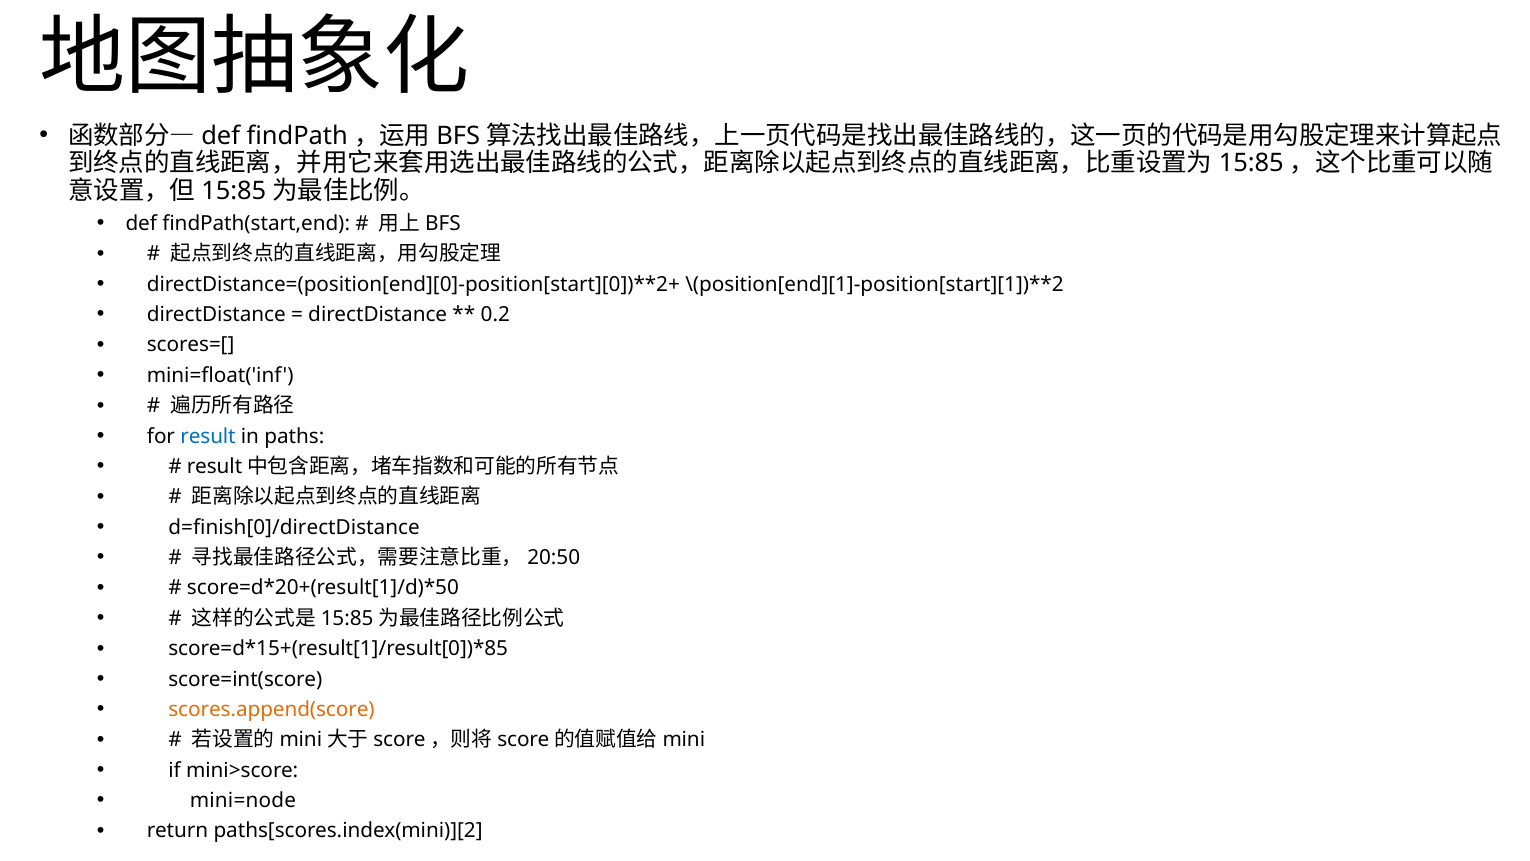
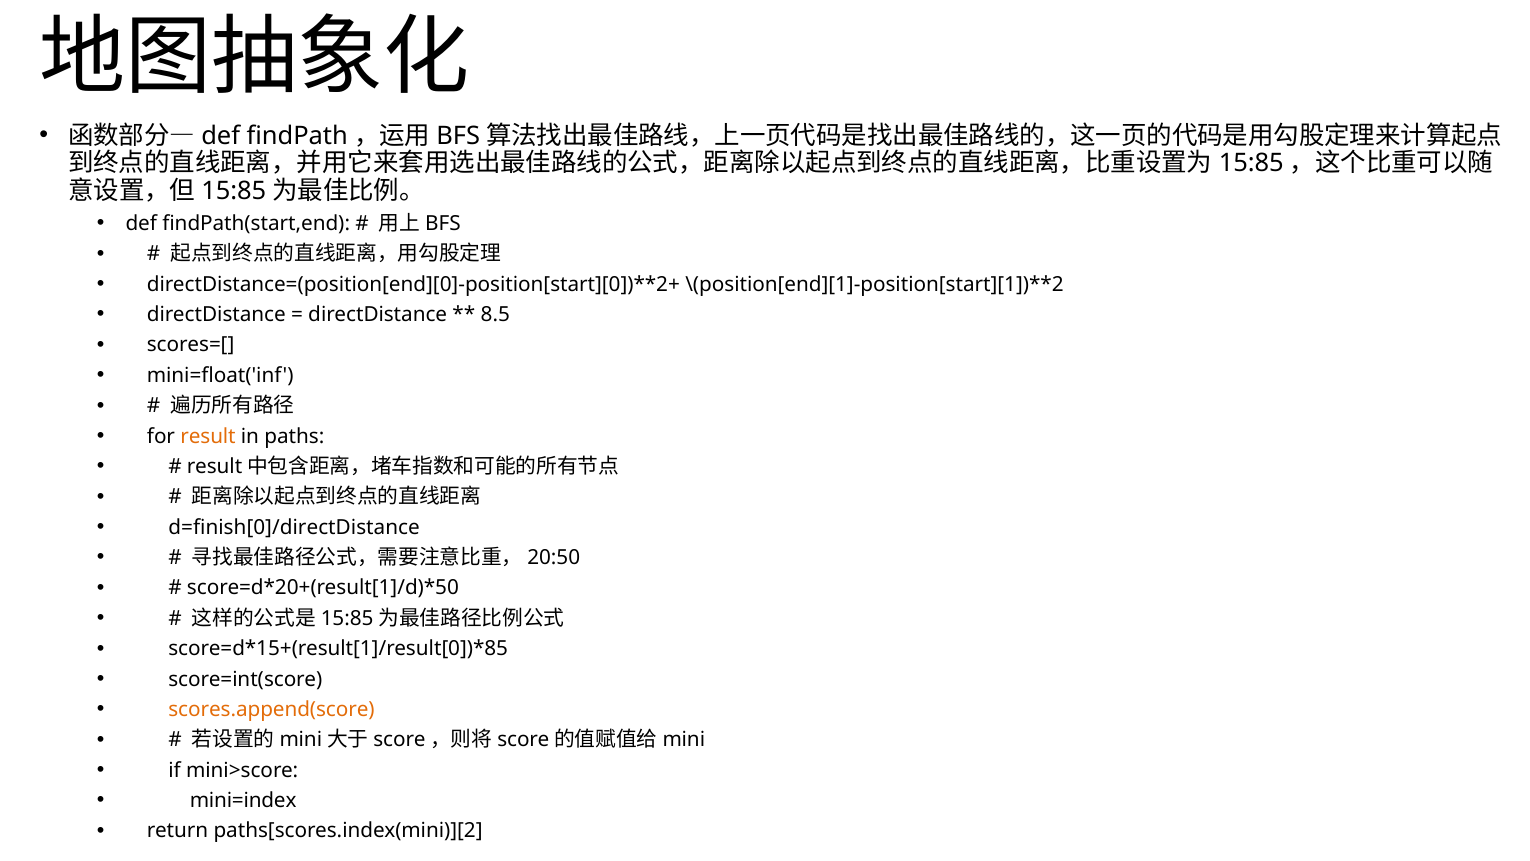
0.2: 0.2 -> 8.5
result colour: blue -> orange
mini=node: mini=node -> mini=index
